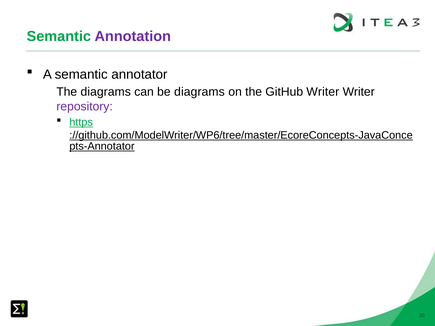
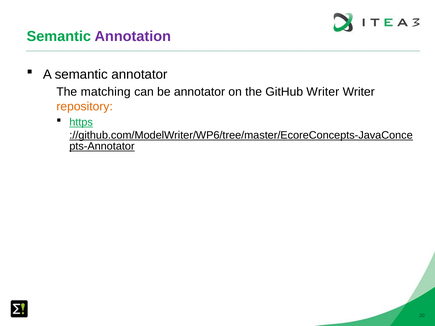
The diagrams: diagrams -> matching
be diagrams: diagrams -> annotator
repository colour: purple -> orange
